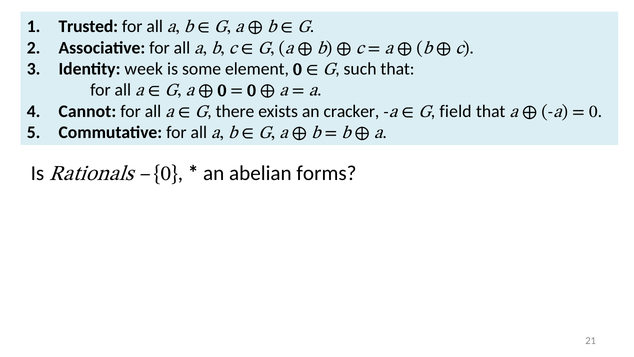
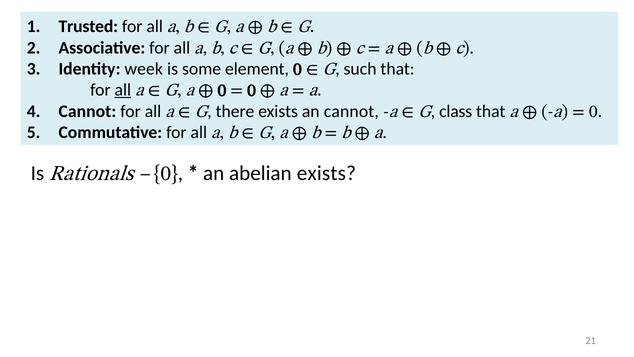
all at (123, 90) underline: none -> present
cracker at (351, 111): cracker -> cannot
field: field -> class
abelian forms: forms -> exists
